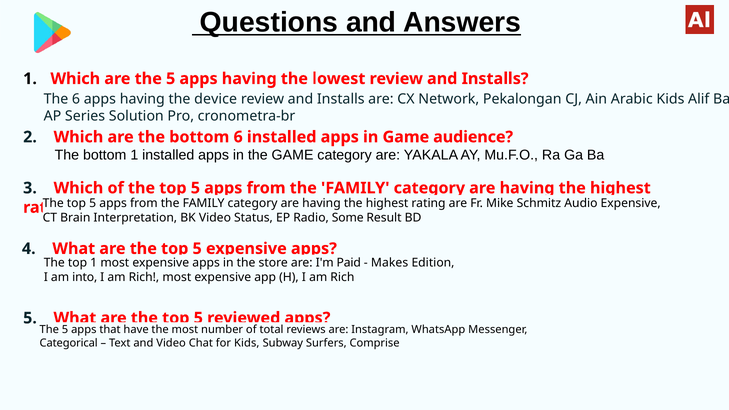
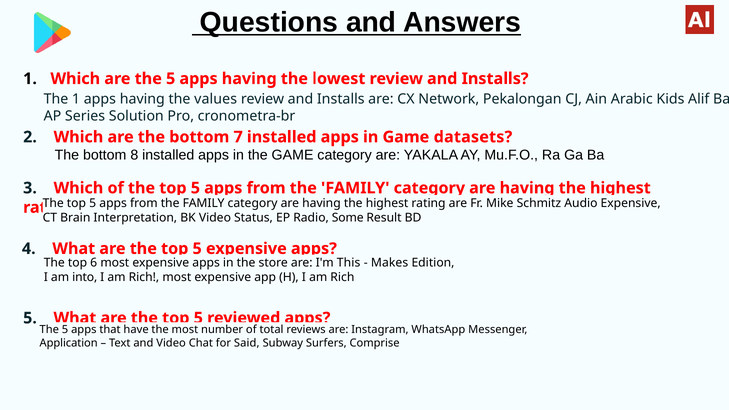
The 6: 6 -> 1
device: device -> values
bottom 6: 6 -> 7
audience: audience -> datasets
bottom 1: 1 -> 8
top 1: 1 -> 6
Paid: Paid -> This
Categorical: Categorical -> Application
for Kids: Kids -> Said
